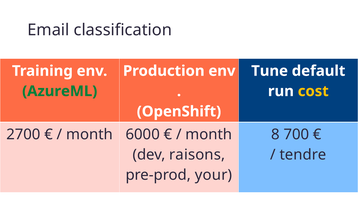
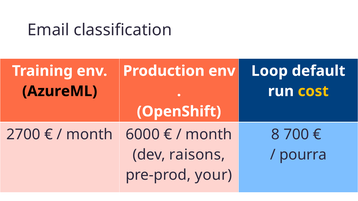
Tune: Tune -> Loop
AzureML colour: green -> black
tendre: tendre -> pourra
